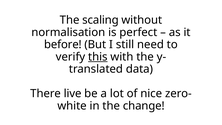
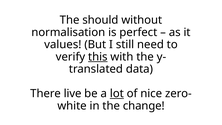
scaling: scaling -> should
before: before -> values
lot underline: none -> present
